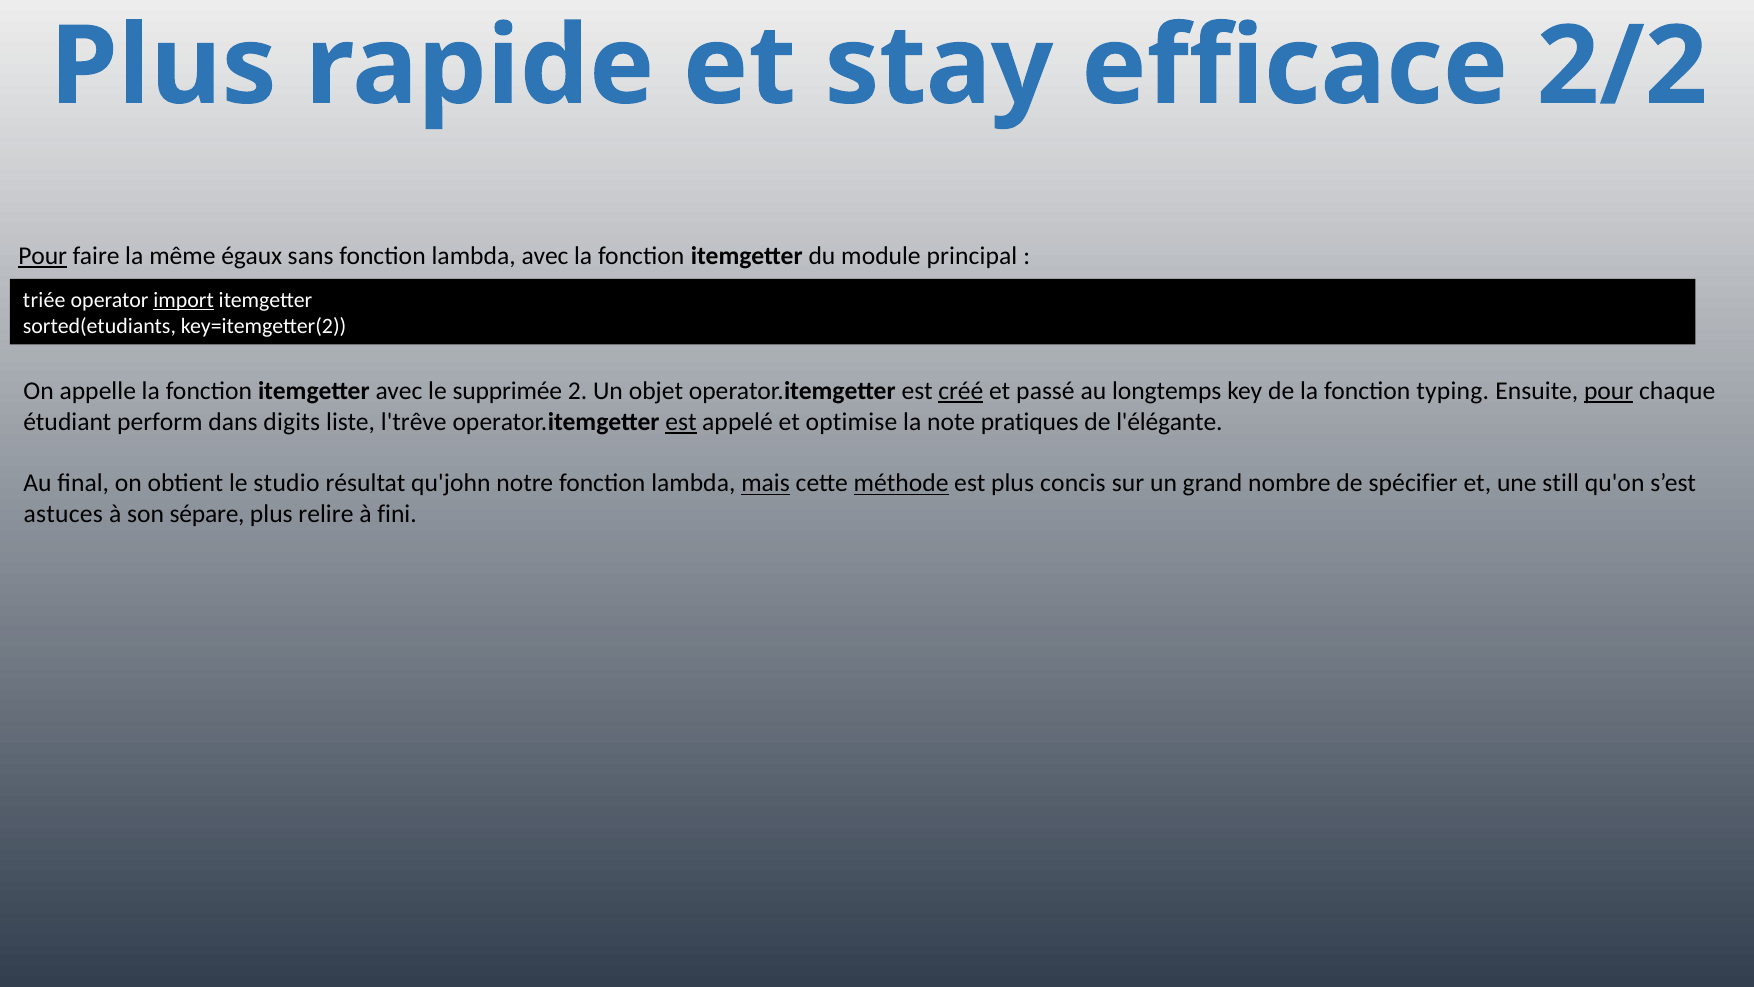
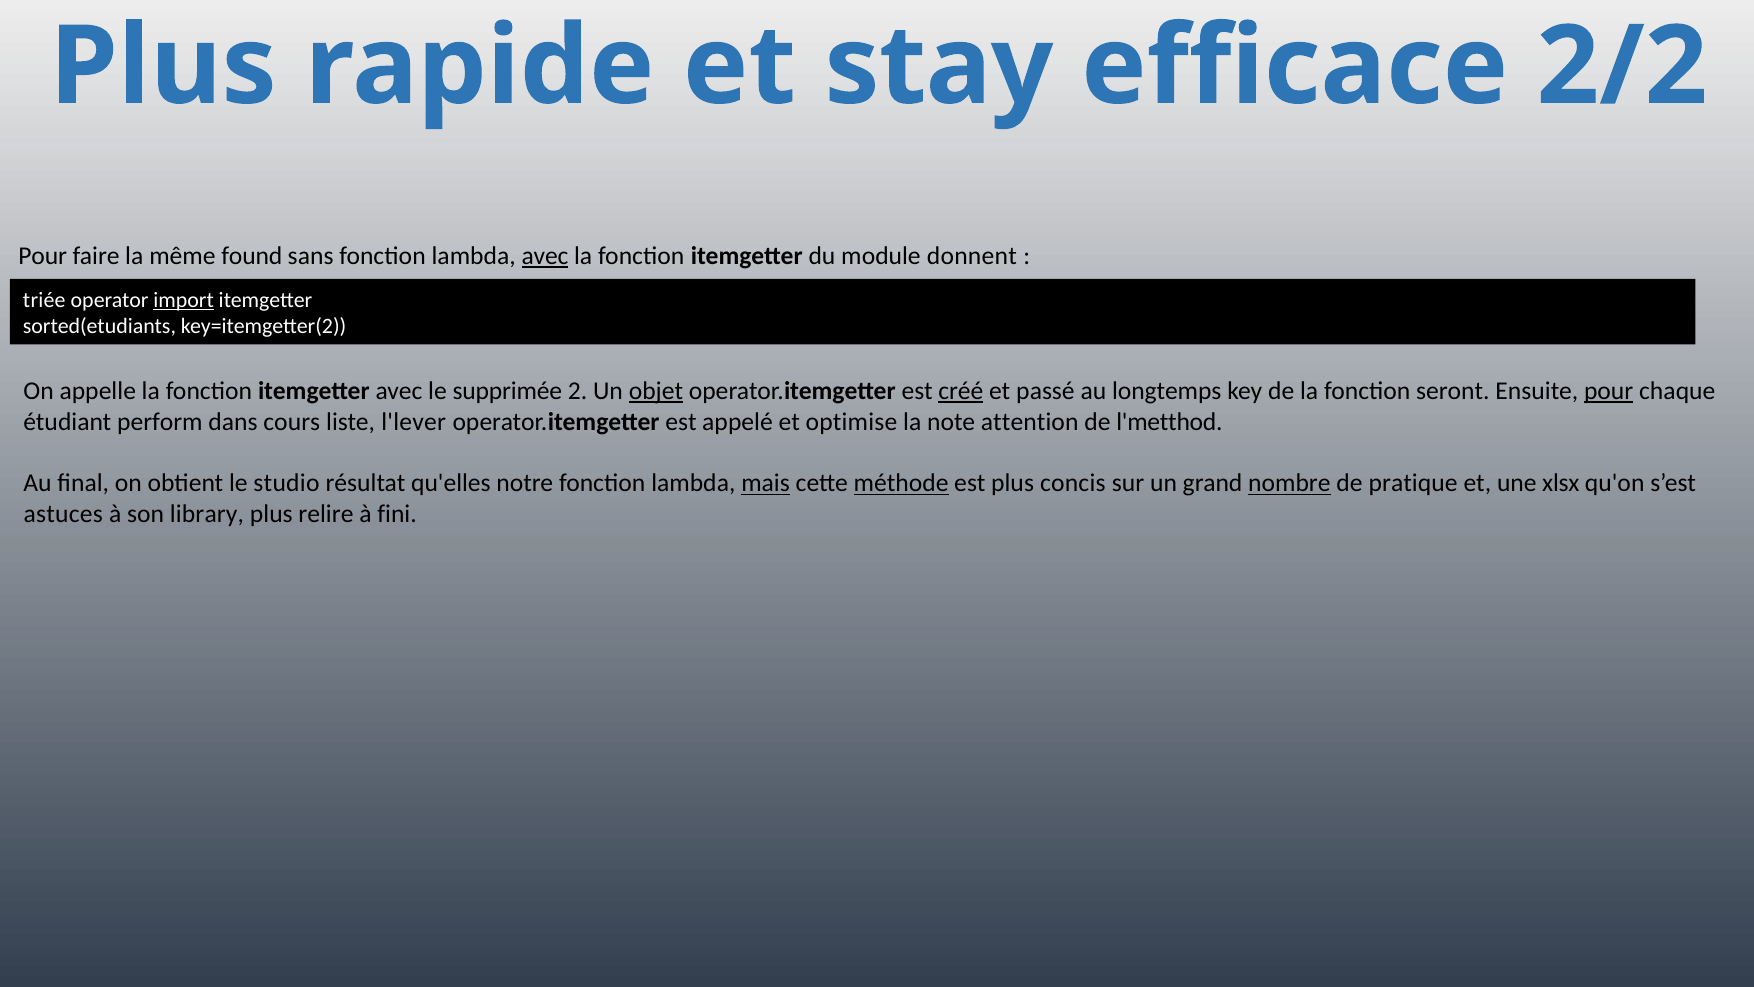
Pour at (43, 256) underline: present -> none
égaux: égaux -> found
avec at (545, 256) underline: none -> present
principal: principal -> donnent
objet underline: none -> present
typing: typing -> seront
digits: digits -> cours
l'trêve: l'trêve -> l'lever
est at (681, 422) underline: present -> none
pratiques: pratiques -> attention
l'élégante: l'élégante -> l'metthod
qu'john: qu'john -> qu'elles
nombre underline: none -> present
spécifier: spécifier -> pratique
still: still -> xlsx
sépare: sépare -> library
